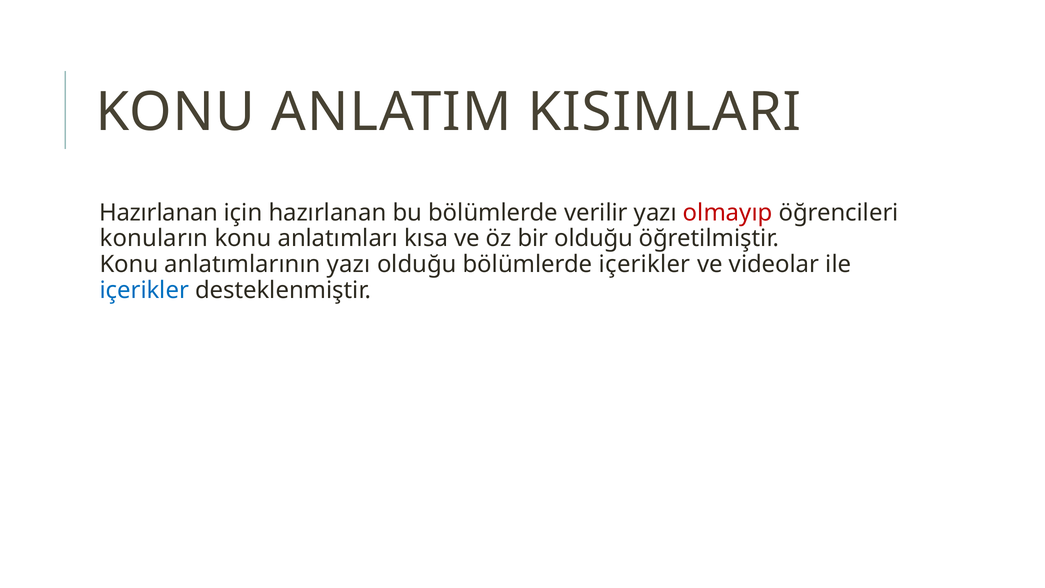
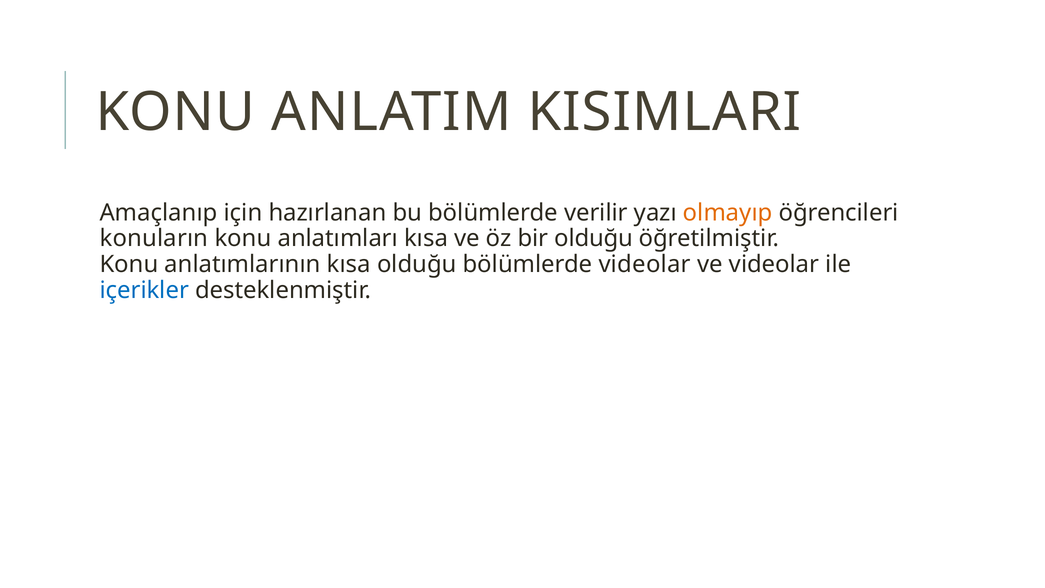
Hazırlanan at (159, 213): Hazırlanan -> Amaçlanıp
olmayıp colour: red -> orange
anlatımlarının yazı: yazı -> kısa
bölümlerde içerikler: içerikler -> videolar
